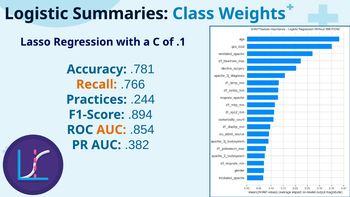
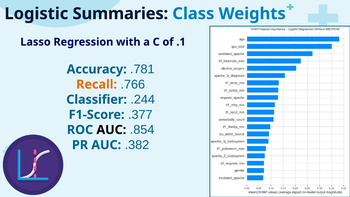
Practices: Practices -> Classifier
.894: .894 -> .377
AUC at (111, 130) colour: orange -> black
